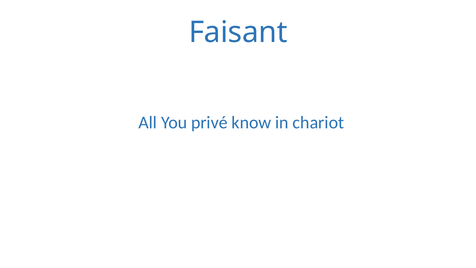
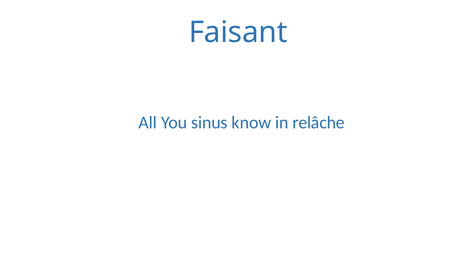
privé: privé -> sinus
chariot: chariot -> relâche
